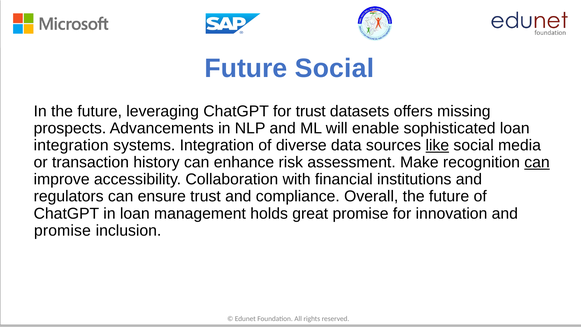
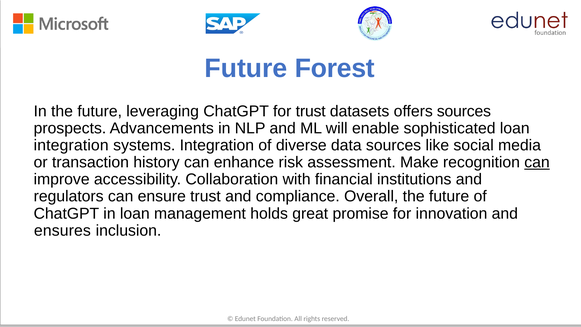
Future Social: Social -> Forest
offers missing: missing -> sources
like underline: present -> none
promise at (62, 230): promise -> ensures
